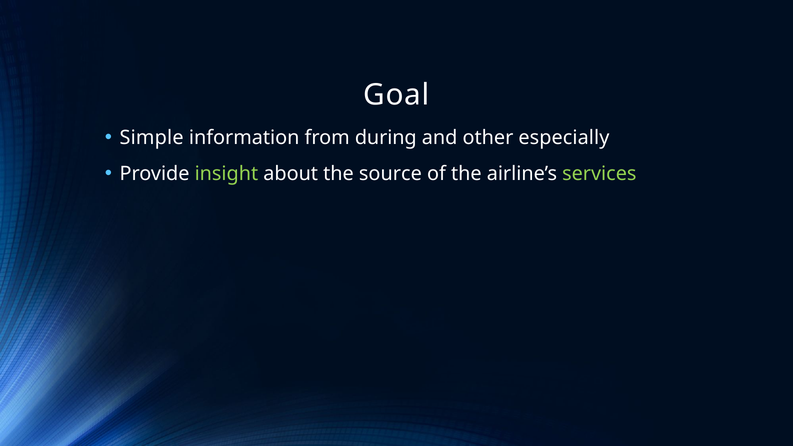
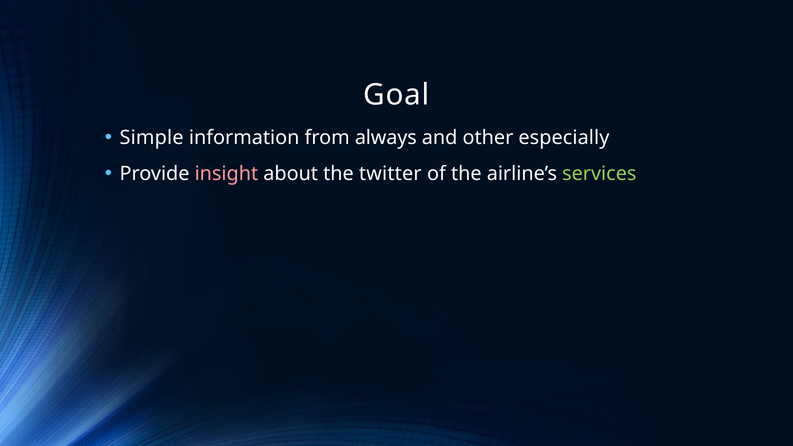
during: during -> always
insight colour: light green -> pink
source: source -> twitter
